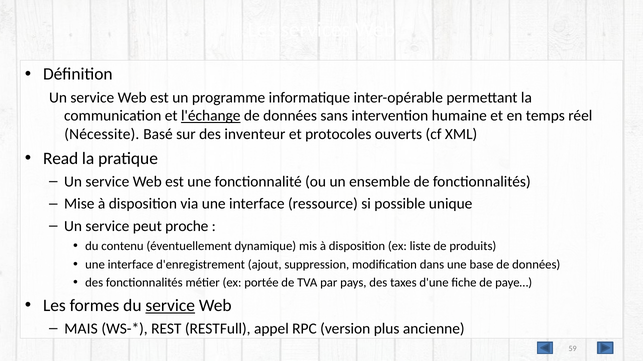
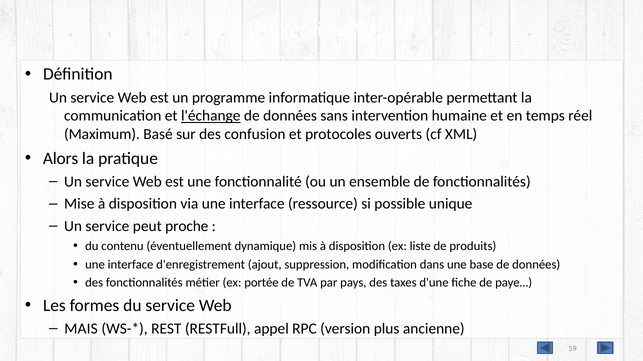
Nécessite: Nécessite -> Maximum
inventeur: inventeur -> confusion
Read: Read -> Alors
service at (170, 306) underline: present -> none
